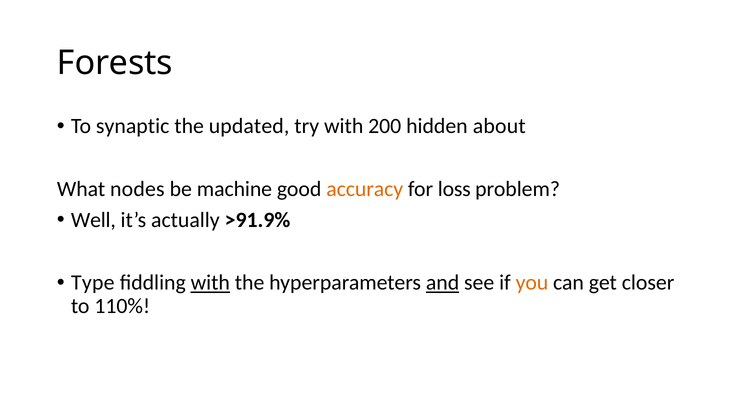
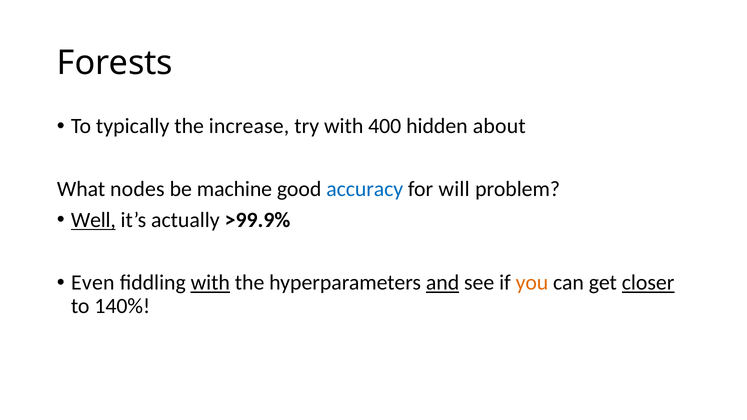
synaptic: synaptic -> typically
updated: updated -> increase
200: 200 -> 400
accuracy colour: orange -> blue
loss: loss -> will
Well underline: none -> present
>91.9%: >91.9% -> >99.9%
Type: Type -> Even
closer underline: none -> present
110%: 110% -> 140%
